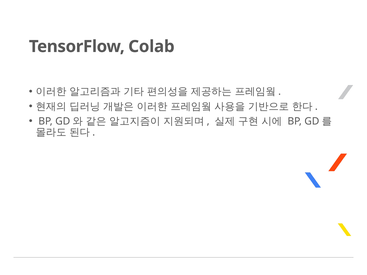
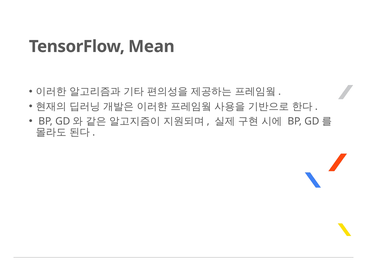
Colab: Colab -> Mean
